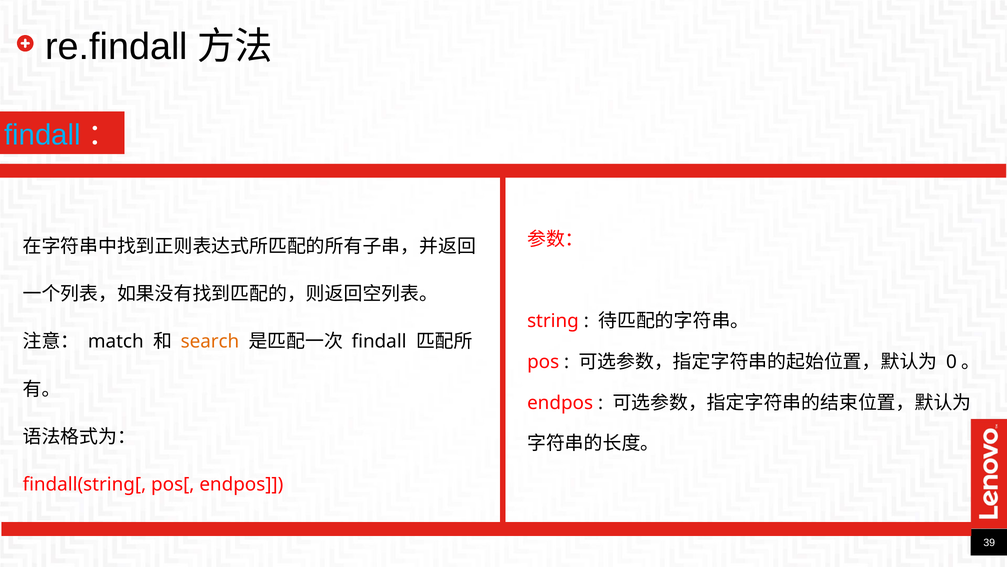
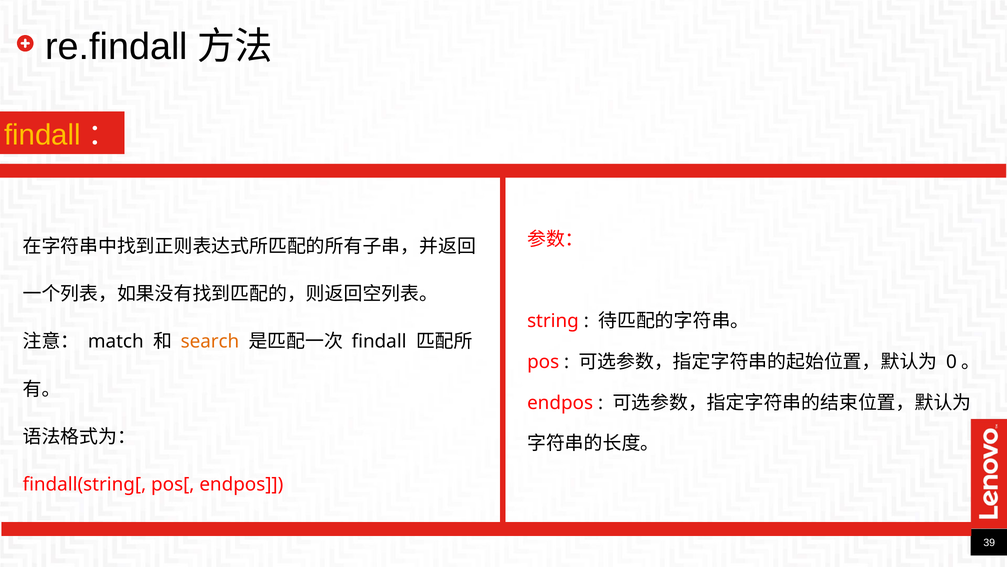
findall at (42, 135) colour: light blue -> yellow
